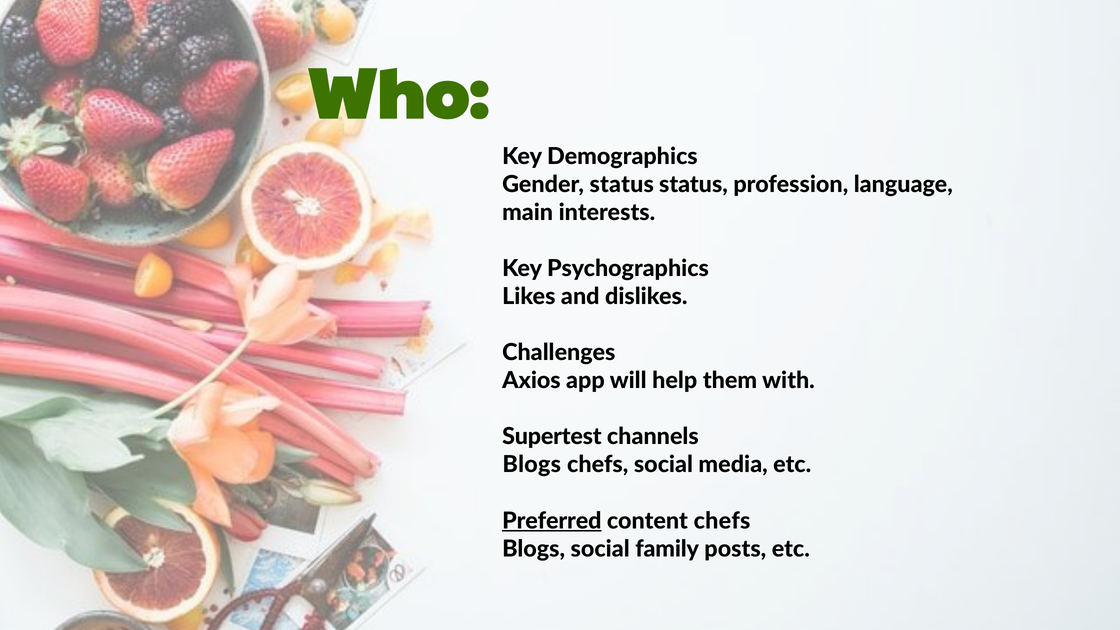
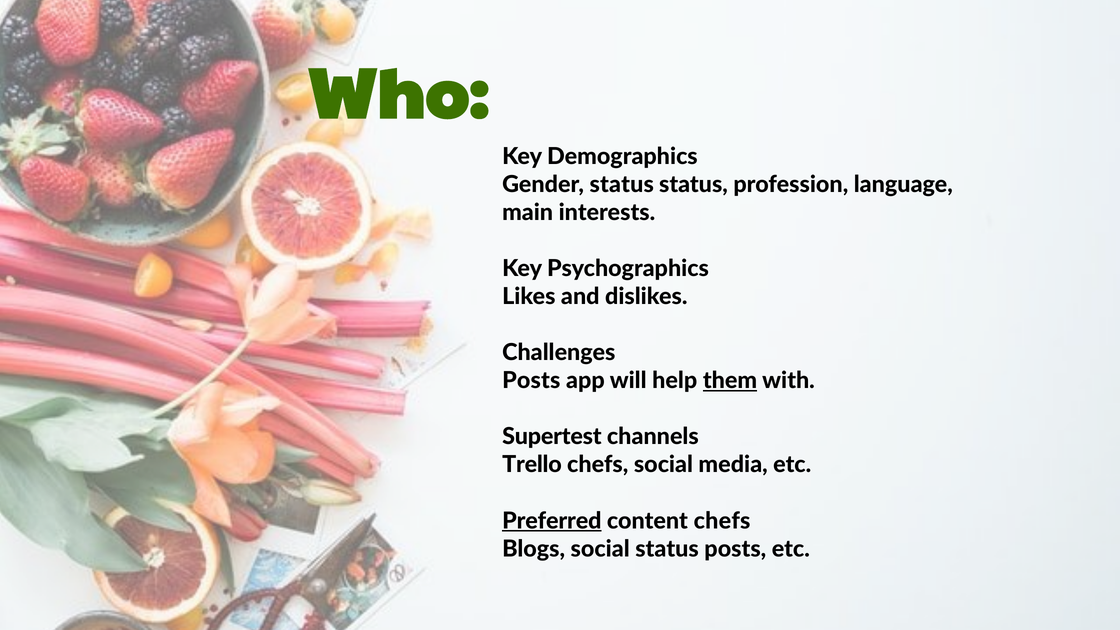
Axios at (531, 381): Axios -> Posts
them underline: none -> present
Blogs at (532, 465): Blogs -> Trello
social family: family -> status
